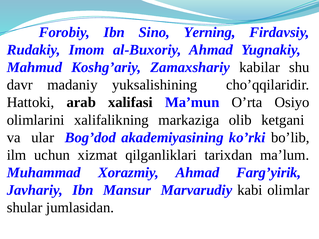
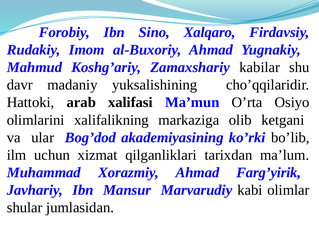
Yerning: Yerning -> Xalqaro
